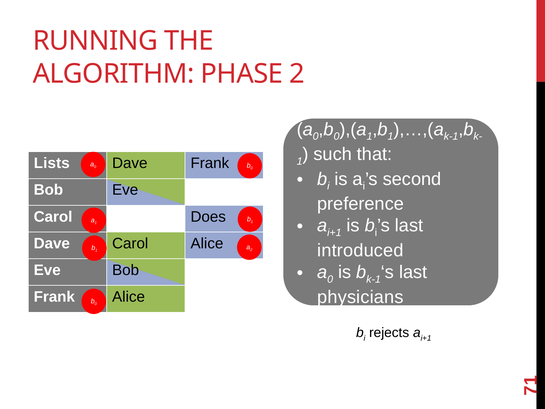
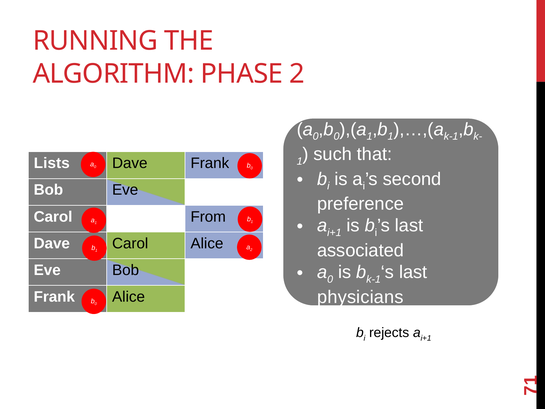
Does: Does -> From
introduced: introduced -> associated
